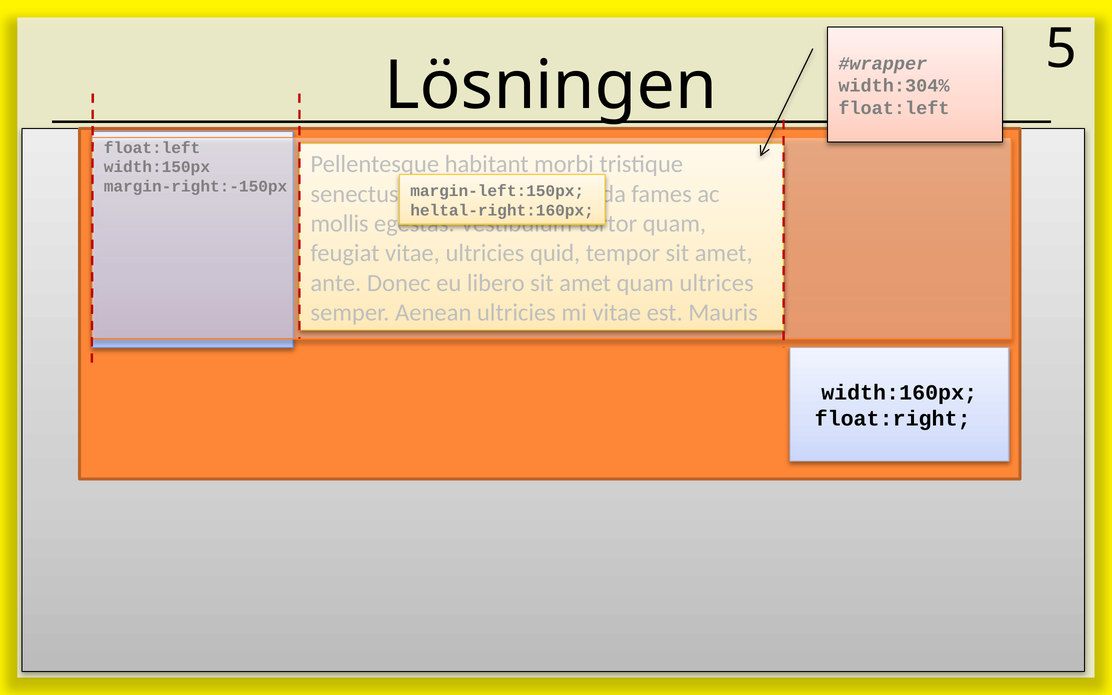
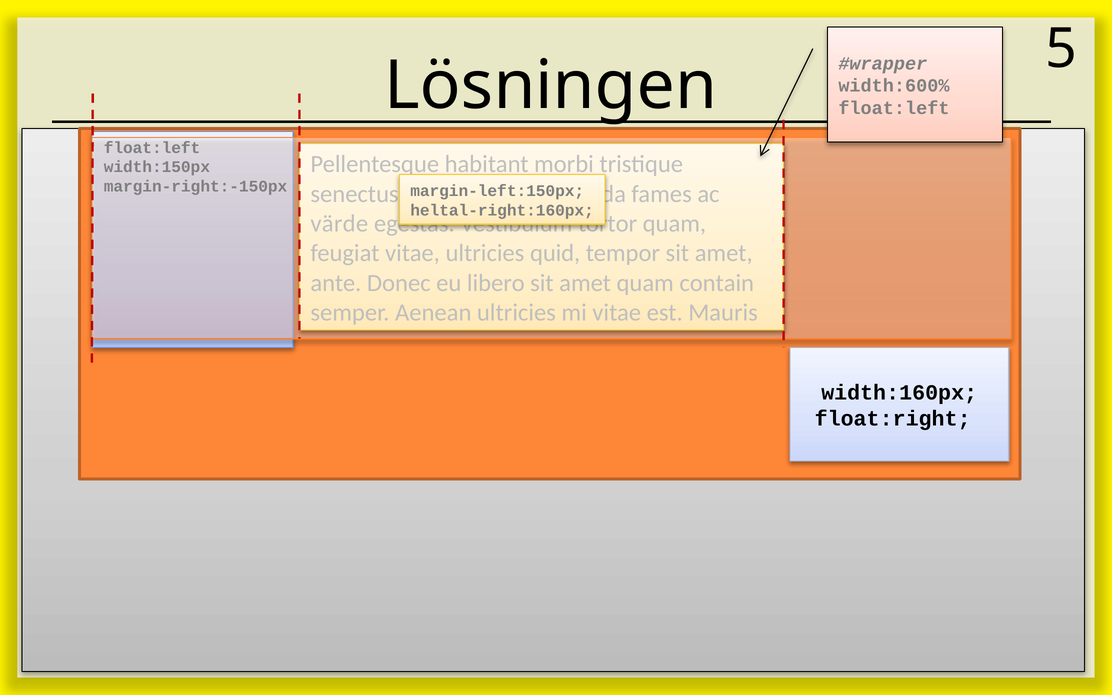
width:304%: width:304% -> width:600%
mollis: mollis -> värde
ultrices: ultrices -> contain
